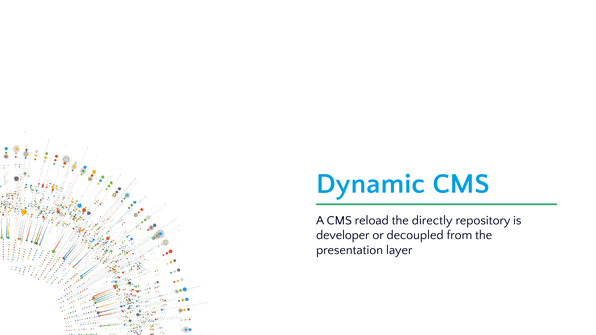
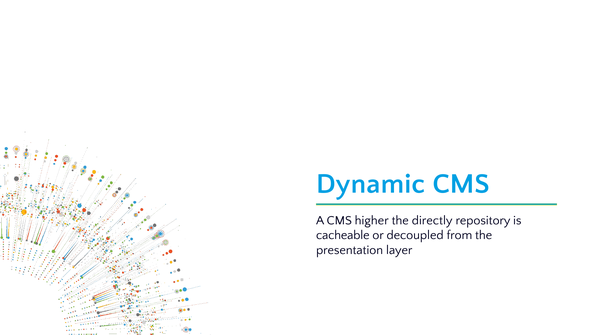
reload: reload -> higher
developer: developer -> cacheable
